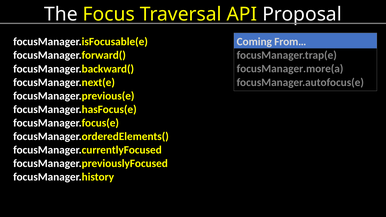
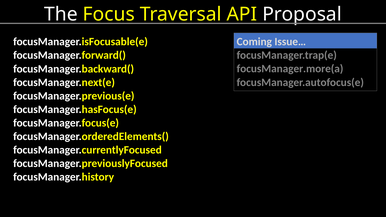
From…: From… -> Issue…
